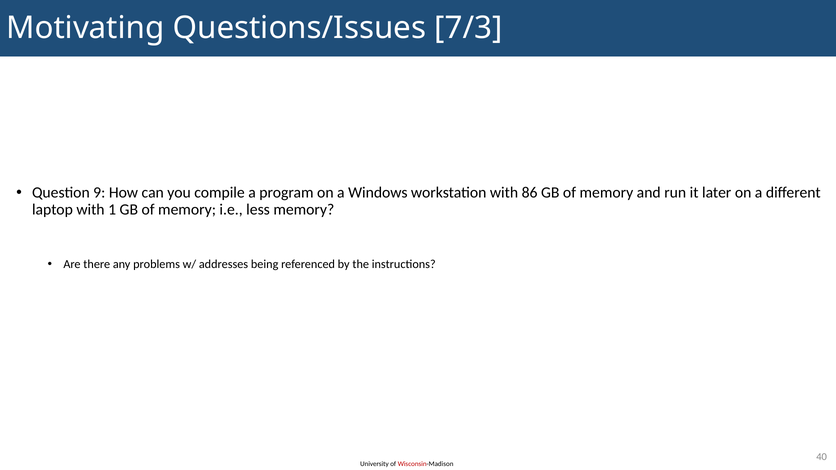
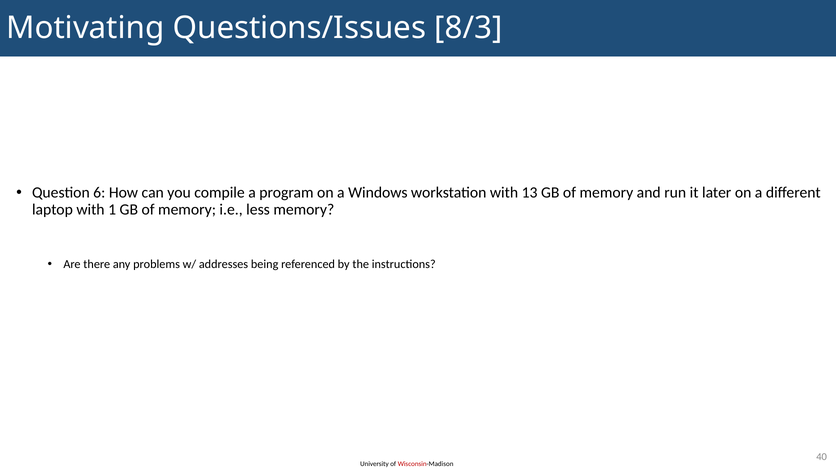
7/3: 7/3 -> 8/3
9: 9 -> 6
86: 86 -> 13
